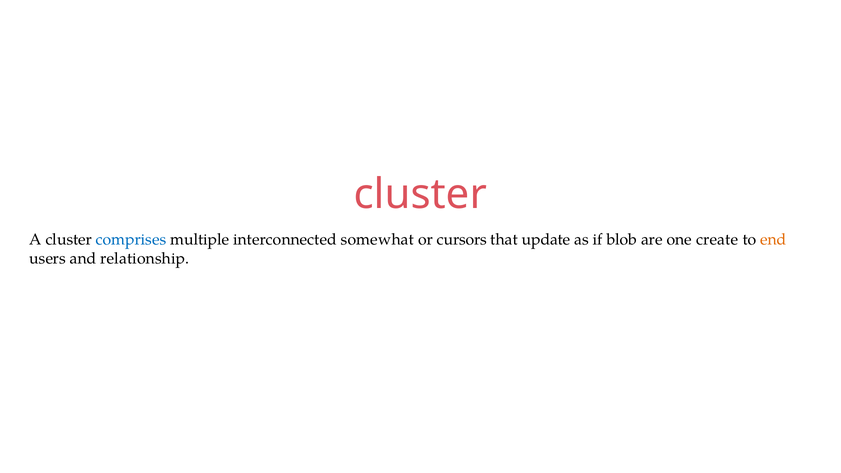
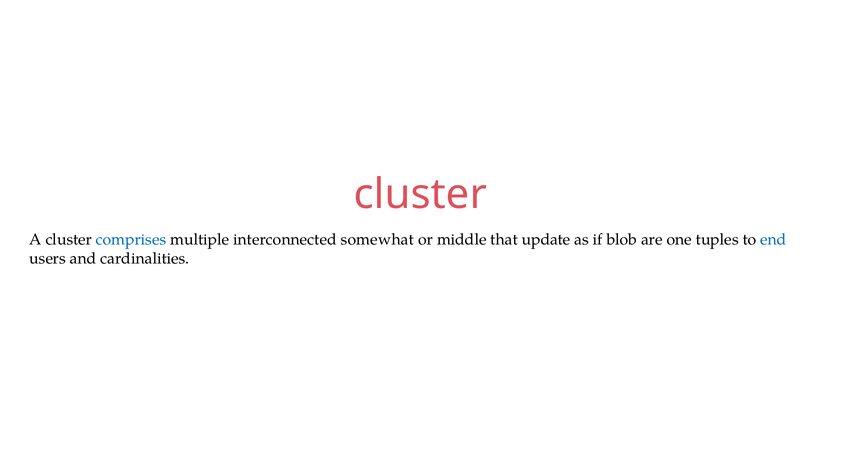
cursors: cursors -> middle
create: create -> tuples
end colour: orange -> blue
relationship: relationship -> cardinalities
